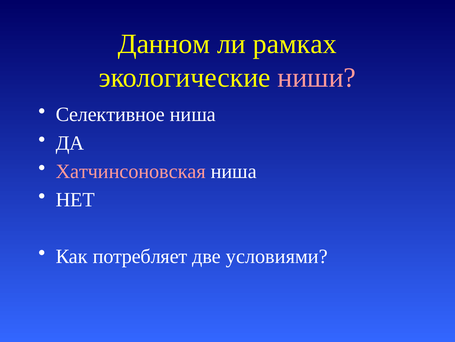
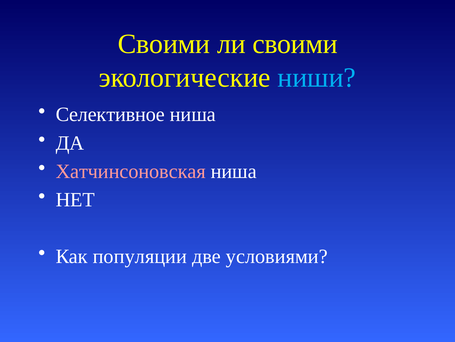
Данном at (164, 44): Данном -> Своими
ли рамках: рамках -> своими
ниши colour: pink -> light blue
потребляет: потребляет -> популяции
